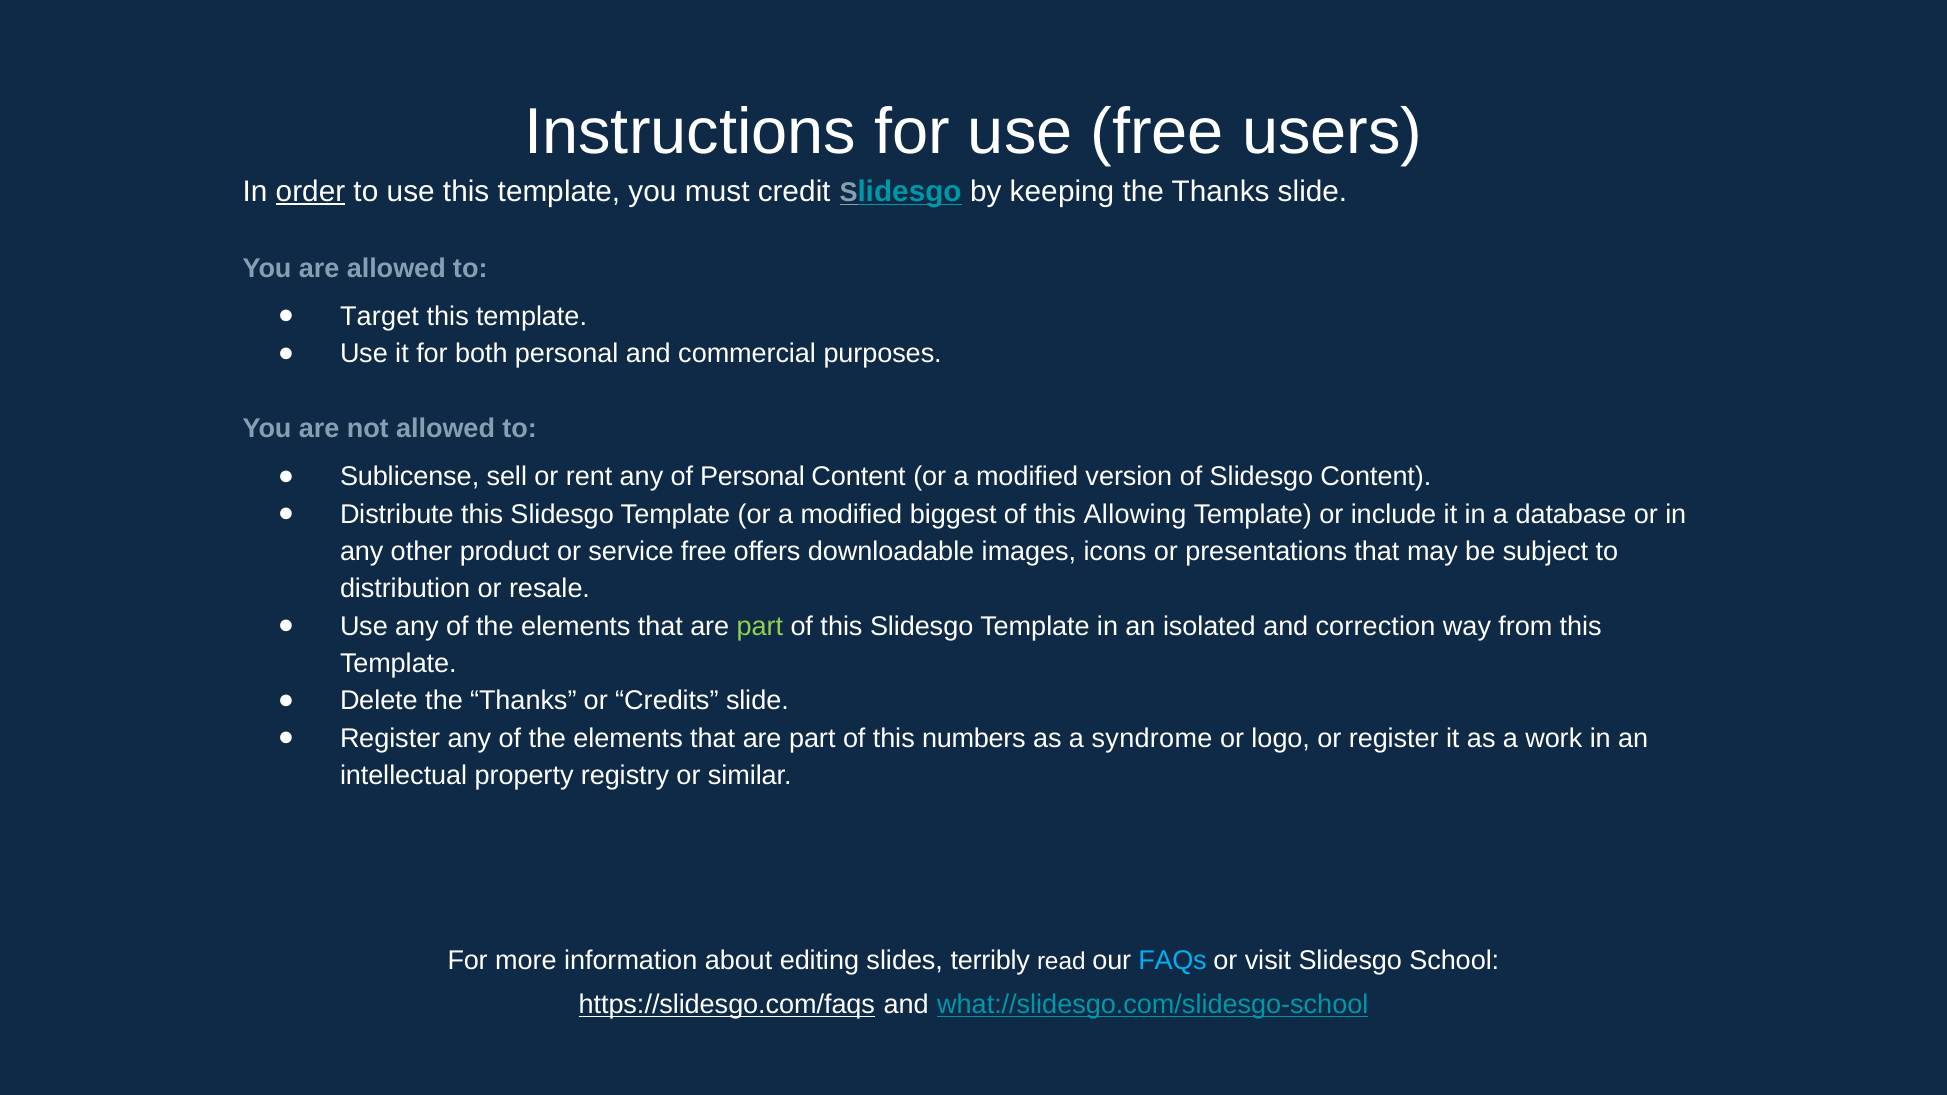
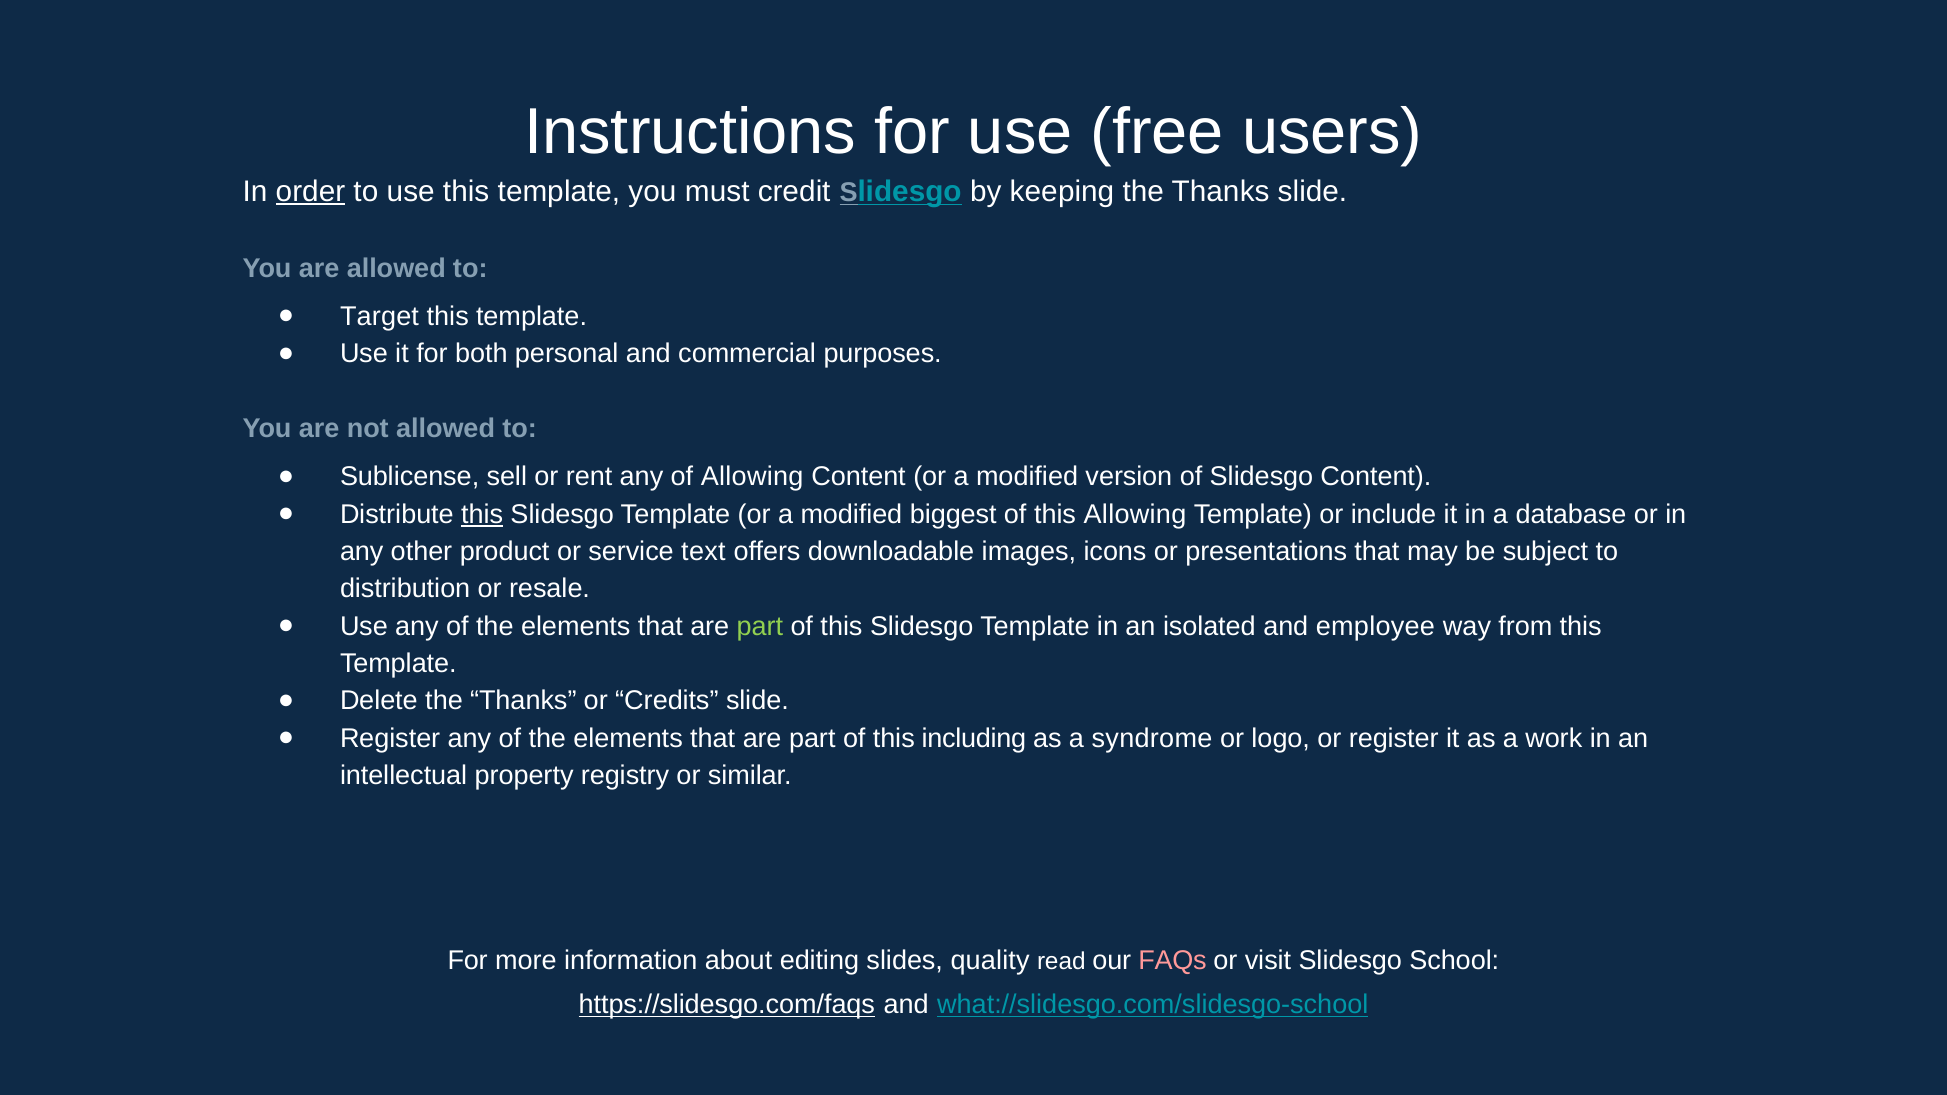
of Personal: Personal -> Allowing
this at (482, 514) underline: none -> present
service free: free -> text
correction: correction -> employee
numbers: numbers -> including
terribly: terribly -> quality
FAQs colour: light blue -> pink
